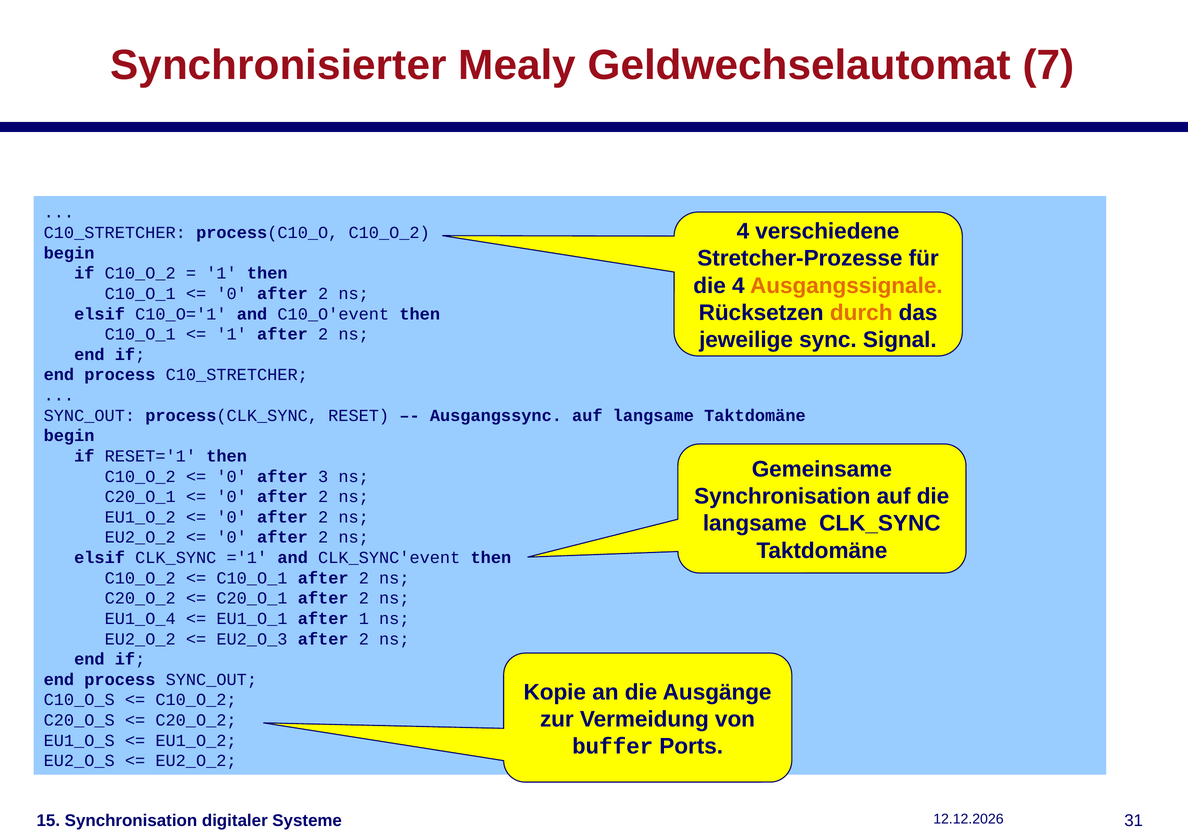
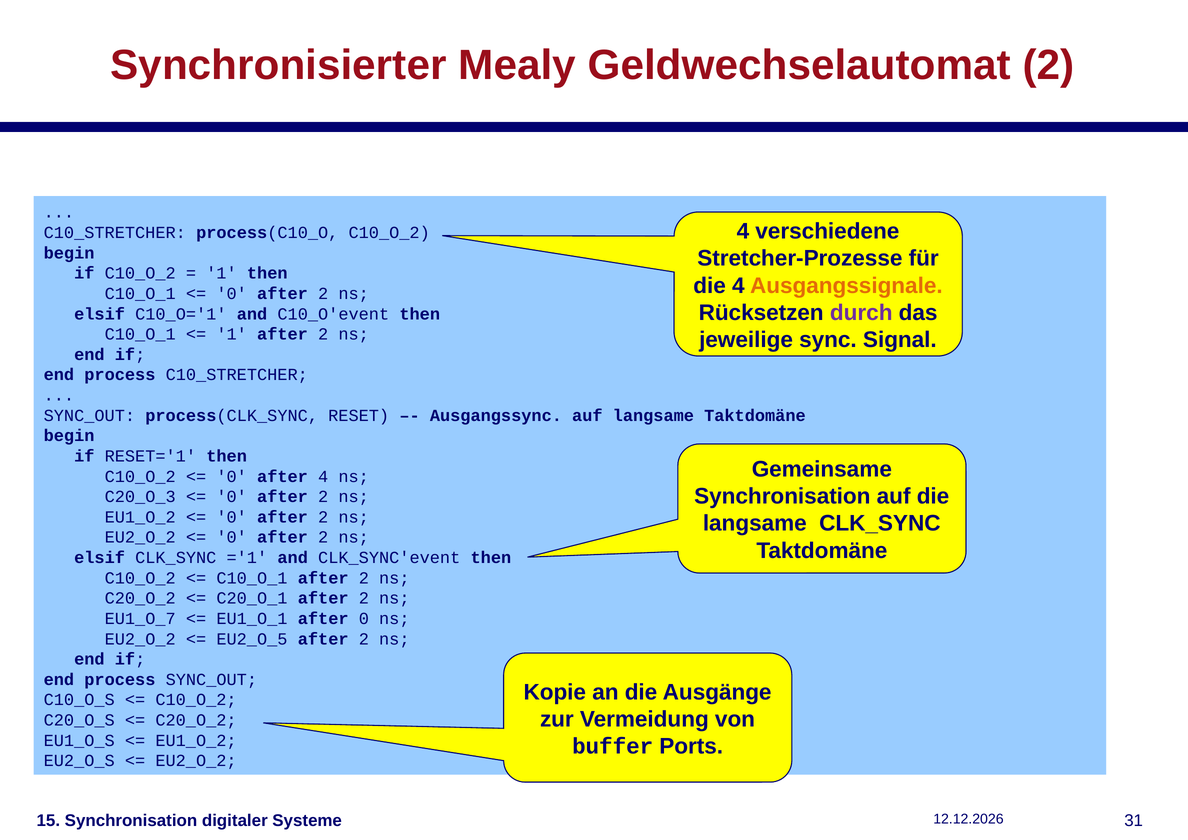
Geldwechselautomat 7: 7 -> 2
durch colour: orange -> purple
after 3: 3 -> 4
C20_O_1 at (140, 497): C20_O_1 -> C20_O_3
EU1_O_4: EU1_O_4 -> EU1_O_7
after 1: 1 -> 0
EU2_O_3: EU2_O_3 -> EU2_O_5
